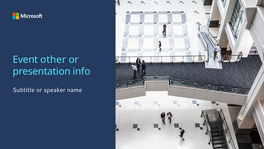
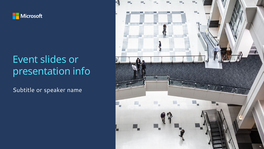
other: other -> slides
